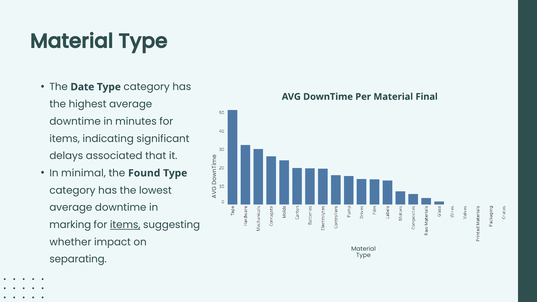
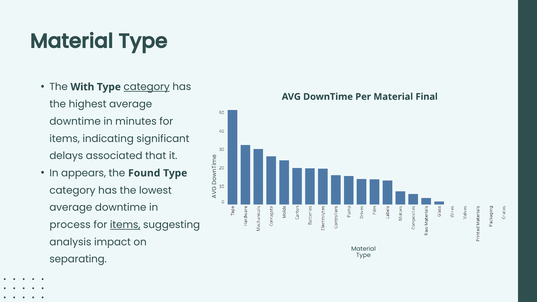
Date: Date -> With
category at (147, 87) underline: none -> present
minimal: minimal -> appears
marking: marking -> process
whether: whether -> analysis
